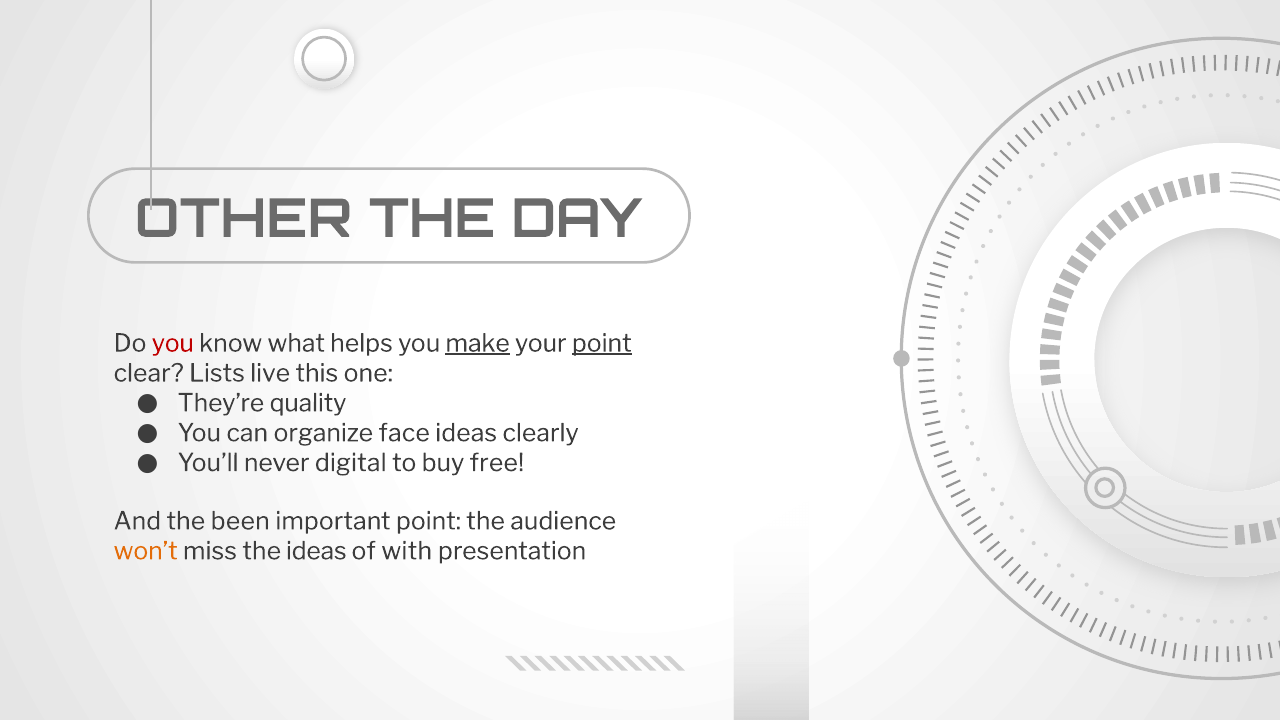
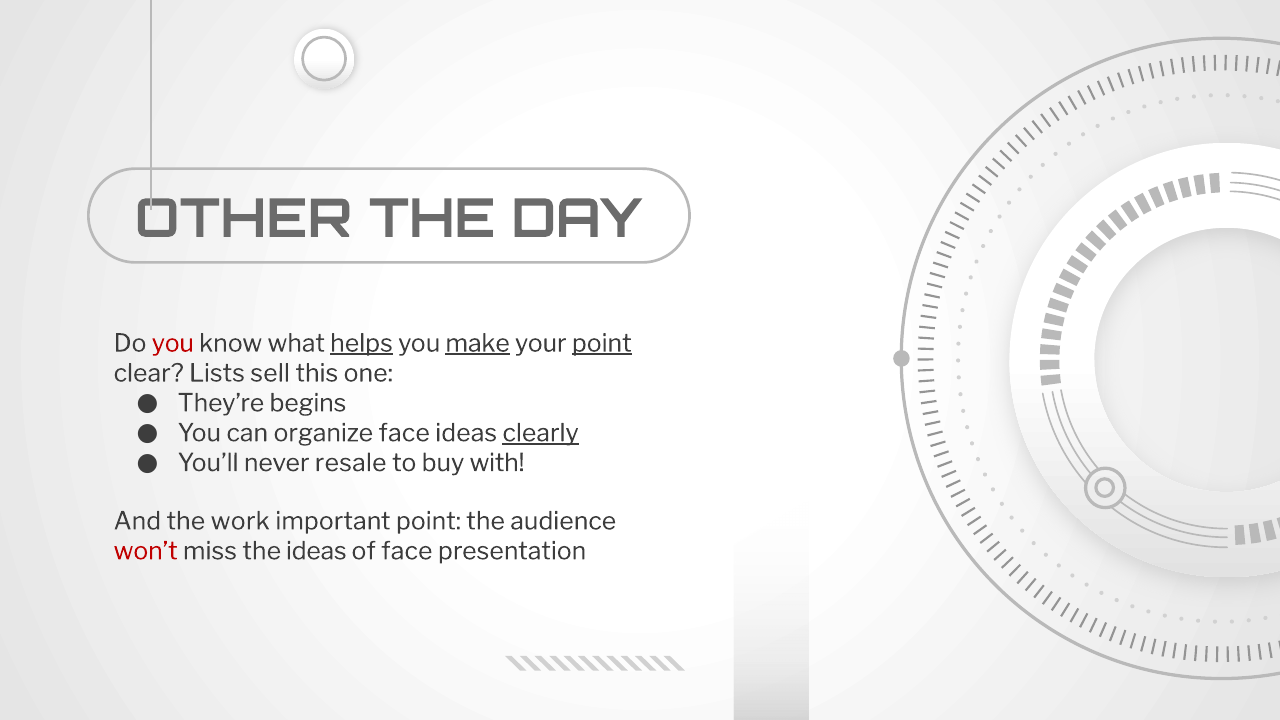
helps underline: none -> present
live: live -> sell
quality: quality -> begins
clearly underline: none -> present
digital: digital -> resale
free: free -> with
been: been -> work
won’t colour: orange -> red
of with: with -> face
